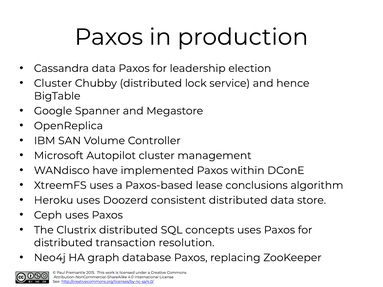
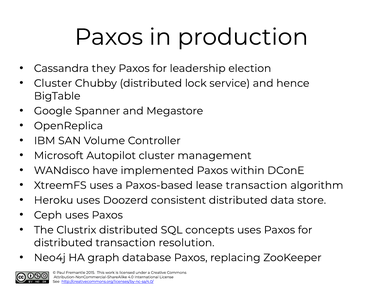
Cassandra data: data -> they
lease conclusions: conclusions -> transaction
